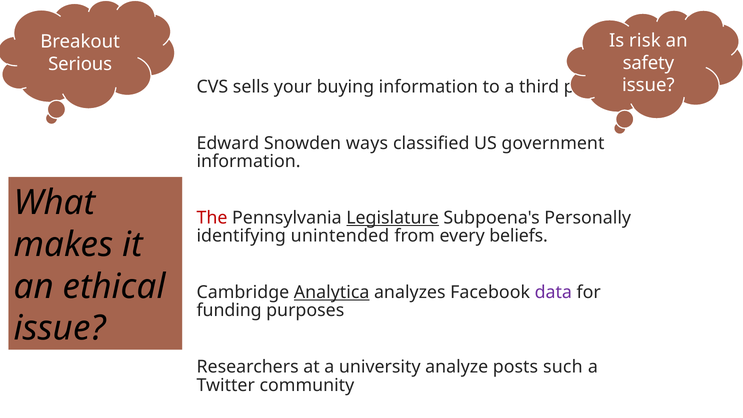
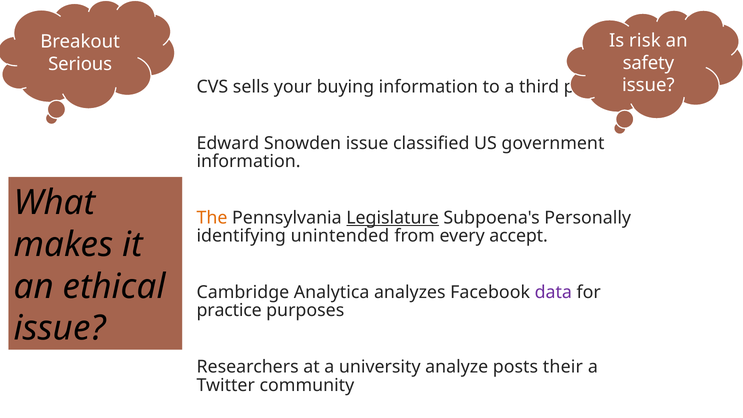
Snowden ways: ways -> issue
The colour: red -> orange
beliefs: beliefs -> accept
Analytica underline: present -> none
funding: funding -> practice
such: such -> their
